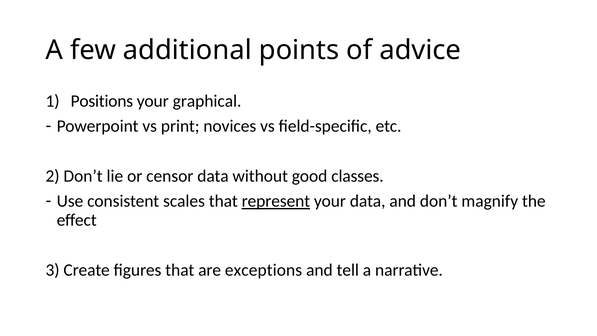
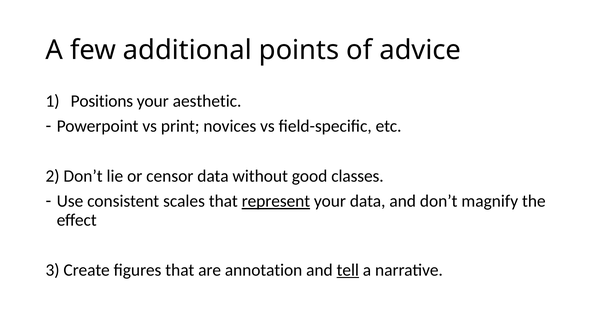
graphical: graphical -> aesthetic
exceptions: exceptions -> annotation
tell underline: none -> present
